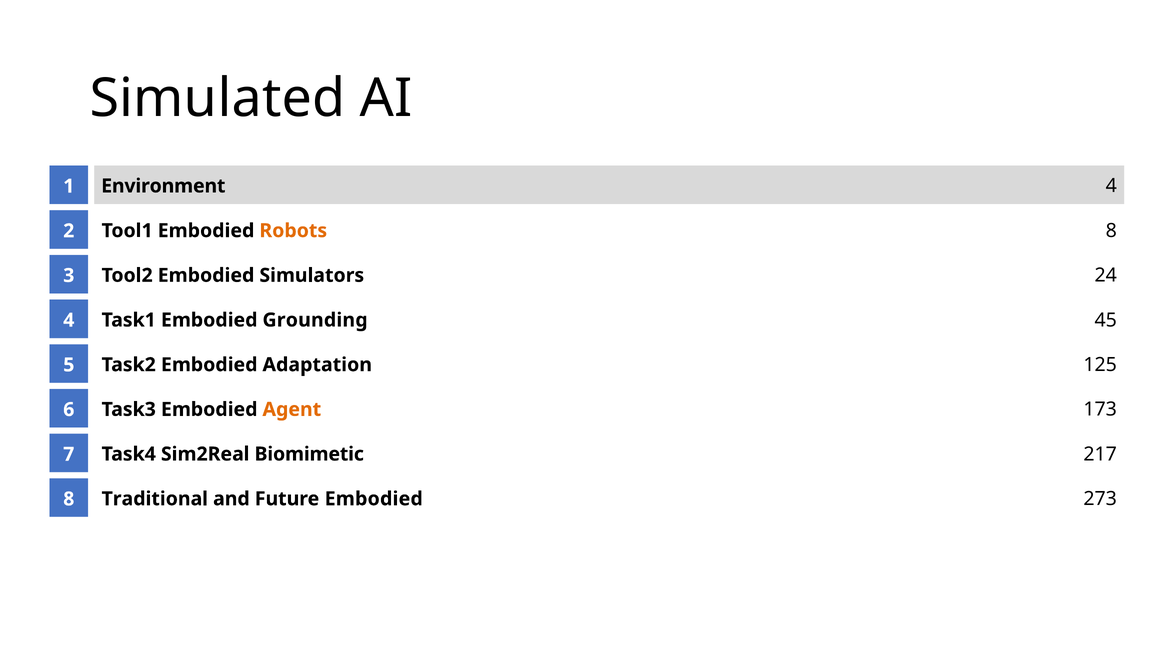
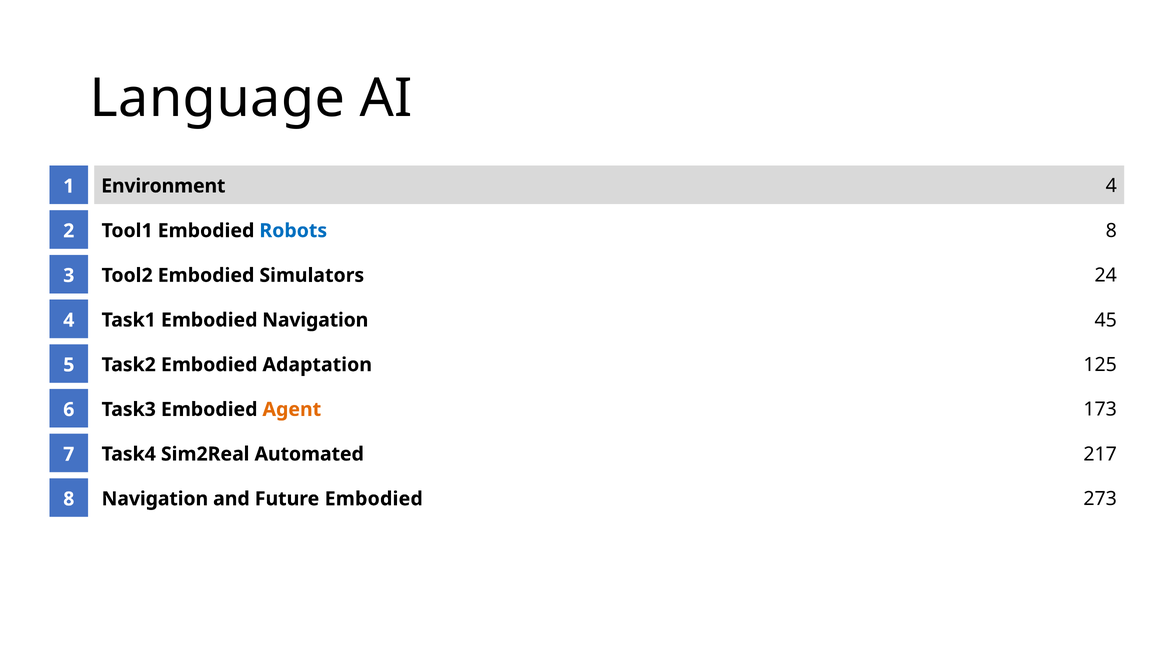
Simulated: Simulated -> Language
Robots colour: orange -> blue
Embodied Grounding: Grounding -> Navigation
Biomimetic: Biomimetic -> Automated
Traditional at (155, 498): Traditional -> Navigation
